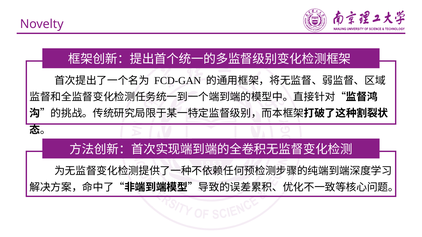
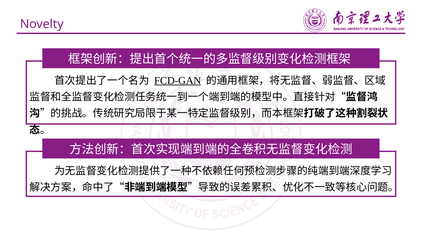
FCD-GAN underline: none -> present
